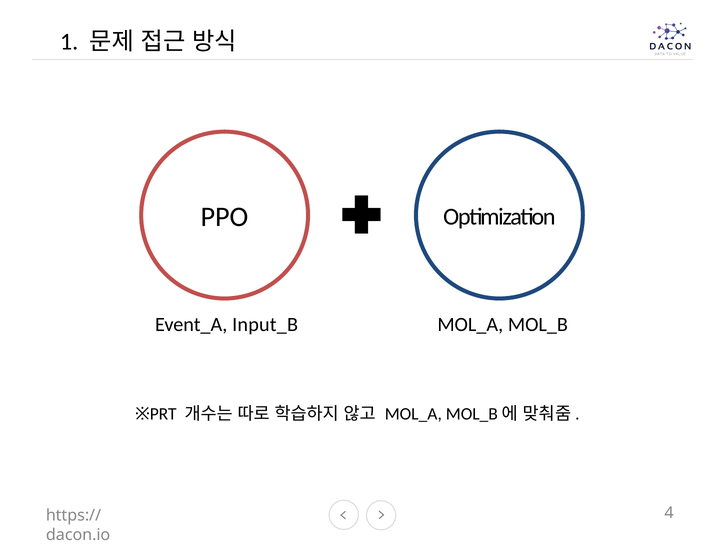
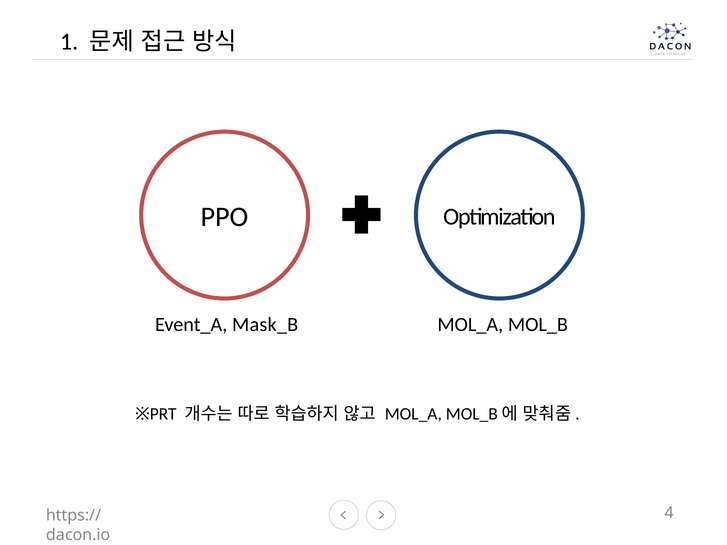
Input_B: Input_B -> Mask_B
